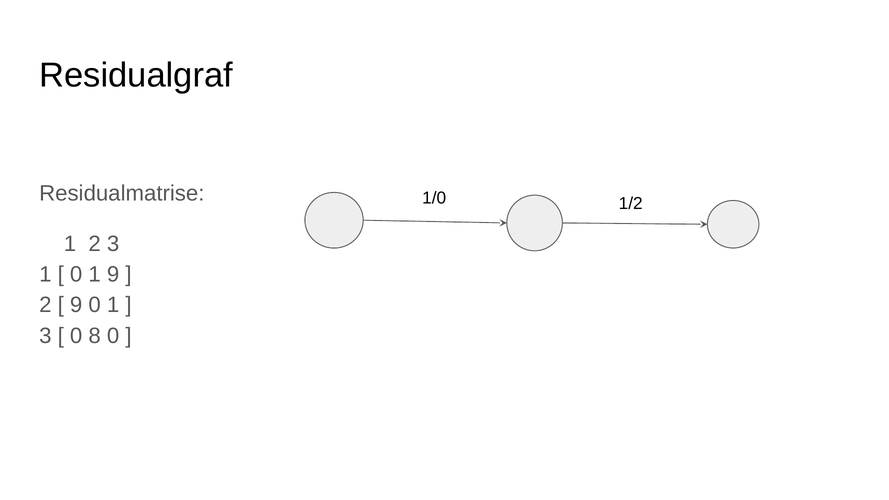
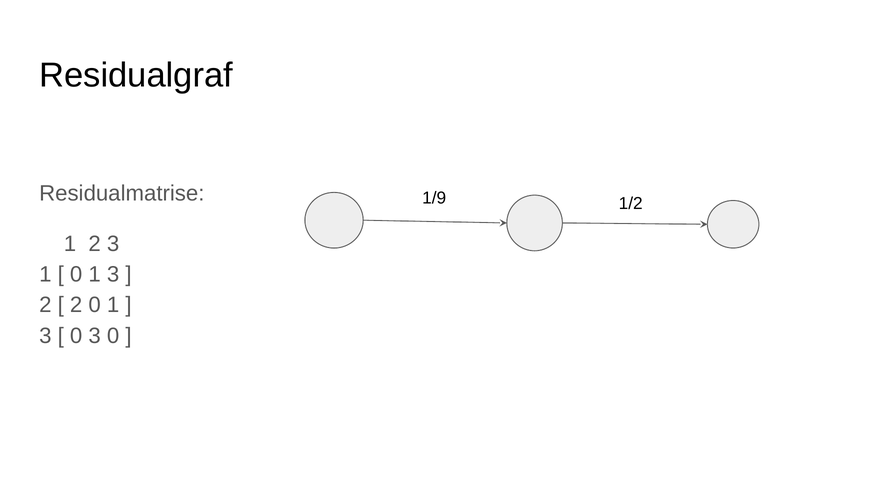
1/0: 1/0 -> 1/9
1 9: 9 -> 3
9 at (76, 305): 9 -> 2
0 8: 8 -> 3
